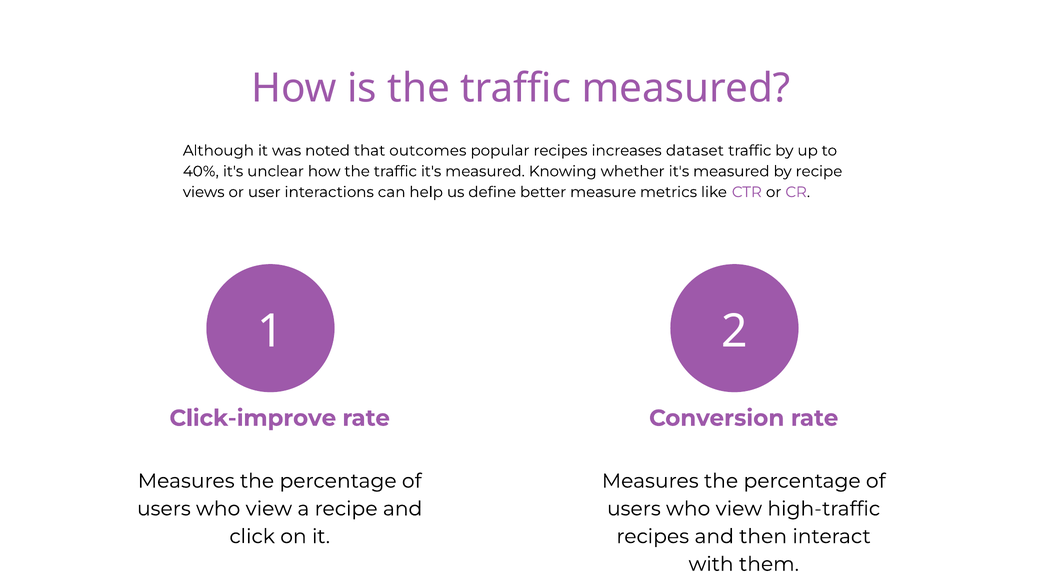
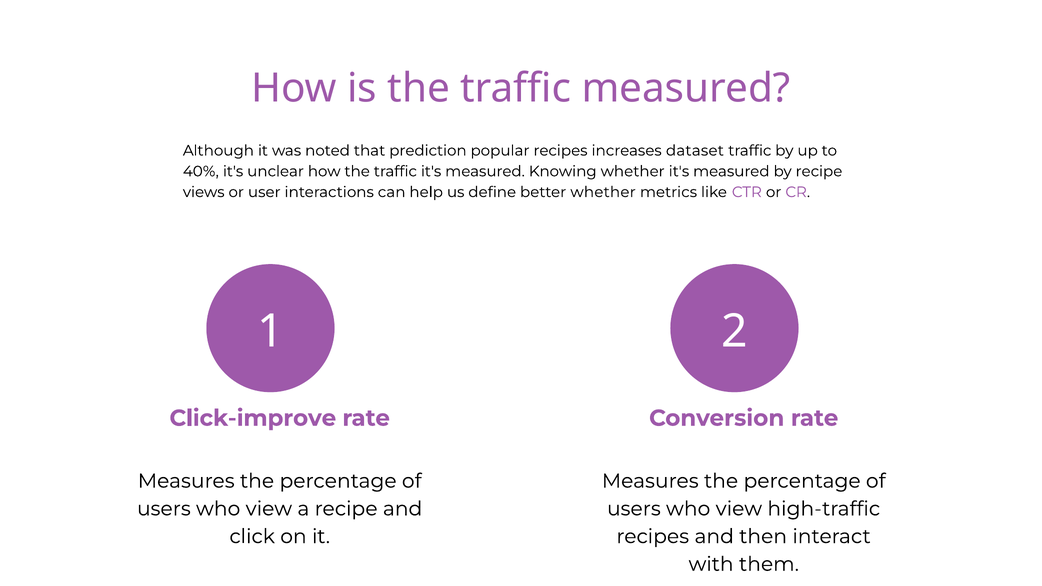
outcomes: outcomes -> prediction
better measure: measure -> whether
